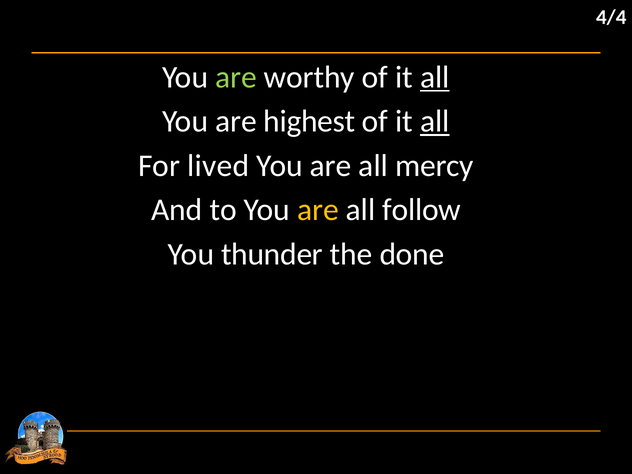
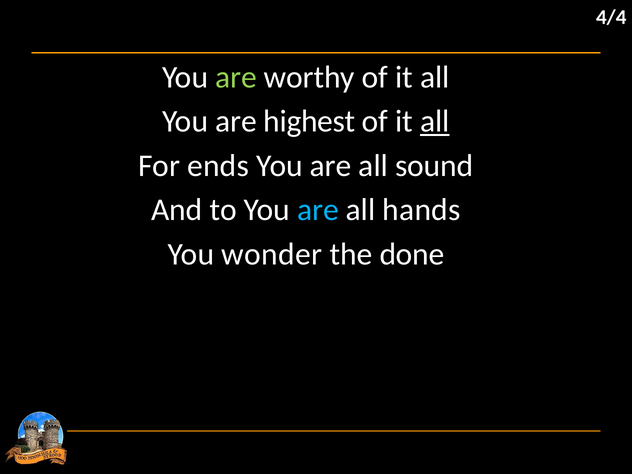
all at (435, 77) underline: present -> none
lived: lived -> ends
mercy: mercy -> sound
are at (318, 210) colour: yellow -> light blue
follow: follow -> hands
thunder: thunder -> wonder
